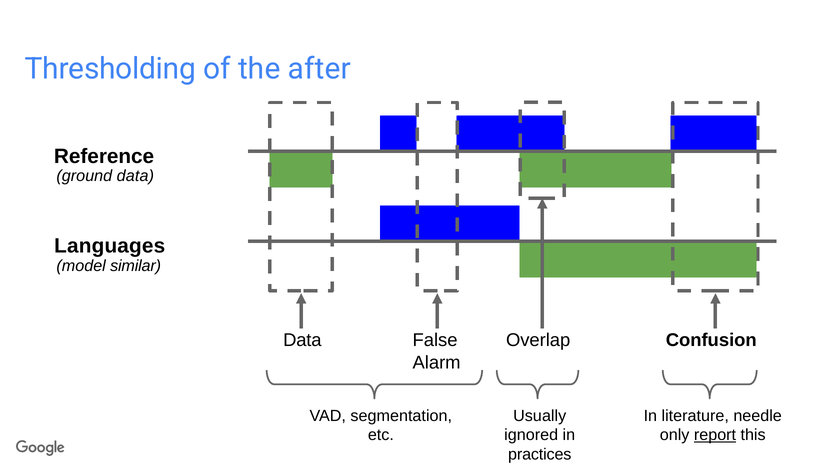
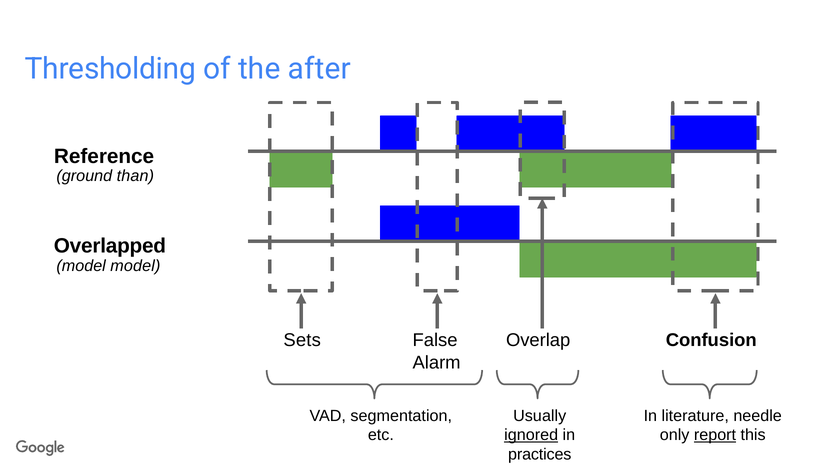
ground data: data -> than
Languages: Languages -> Overlapped
model similar: similar -> model
Data at (302, 340): Data -> Sets
ignored underline: none -> present
